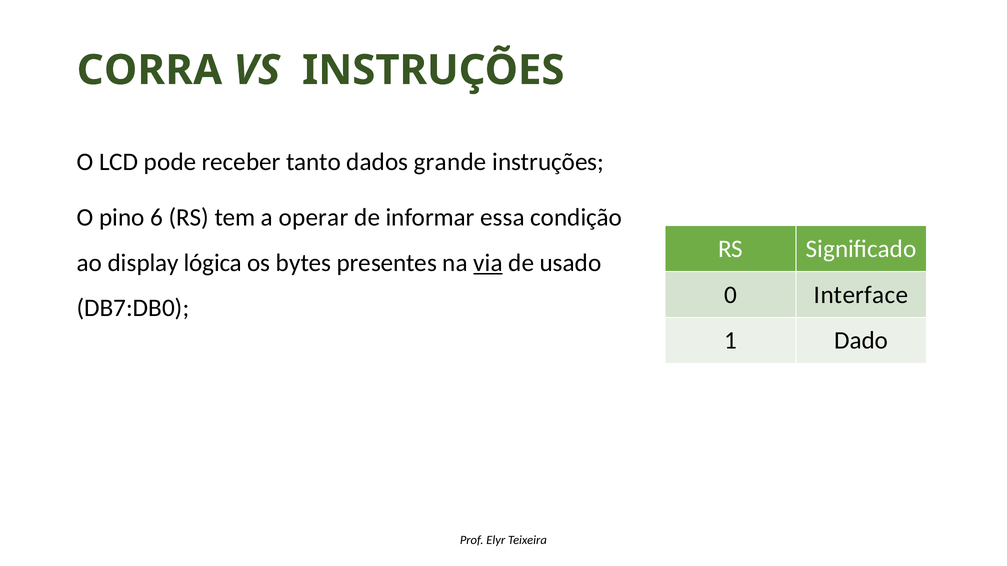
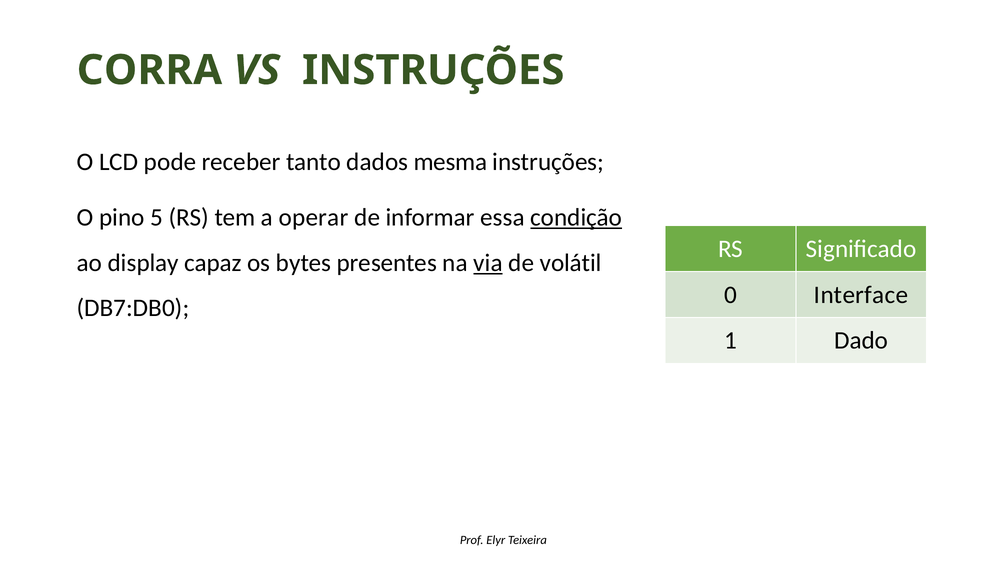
grande: grande -> mesma
6: 6 -> 5
condição underline: none -> present
lógica: lógica -> capaz
usado: usado -> volátil
